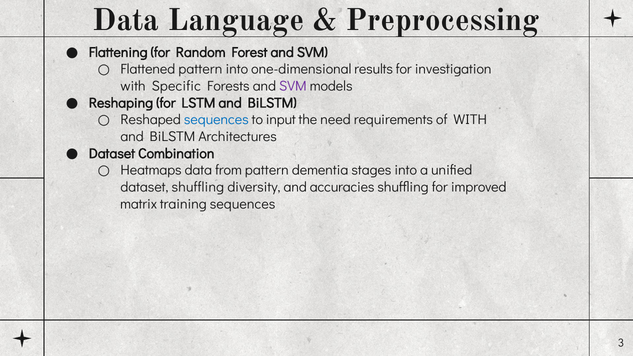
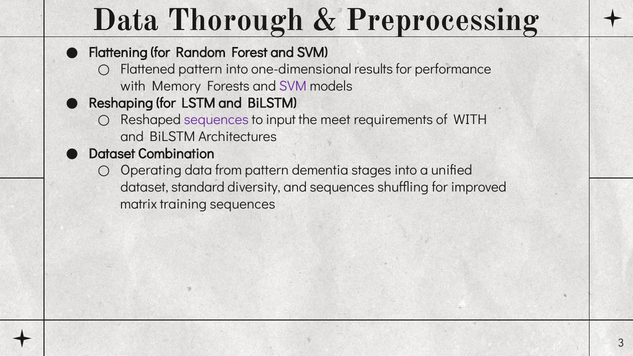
Language: Language -> Thorough
investigation: investigation -> performance
Specific: Specific -> Memory
sequences at (216, 120) colour: blue -> purple
need: need -> meet
Heatmaps: Heatmaps -> Operating
dataset shuffling: shuffling -> standard
and accuracies: accuracies -> sequences
